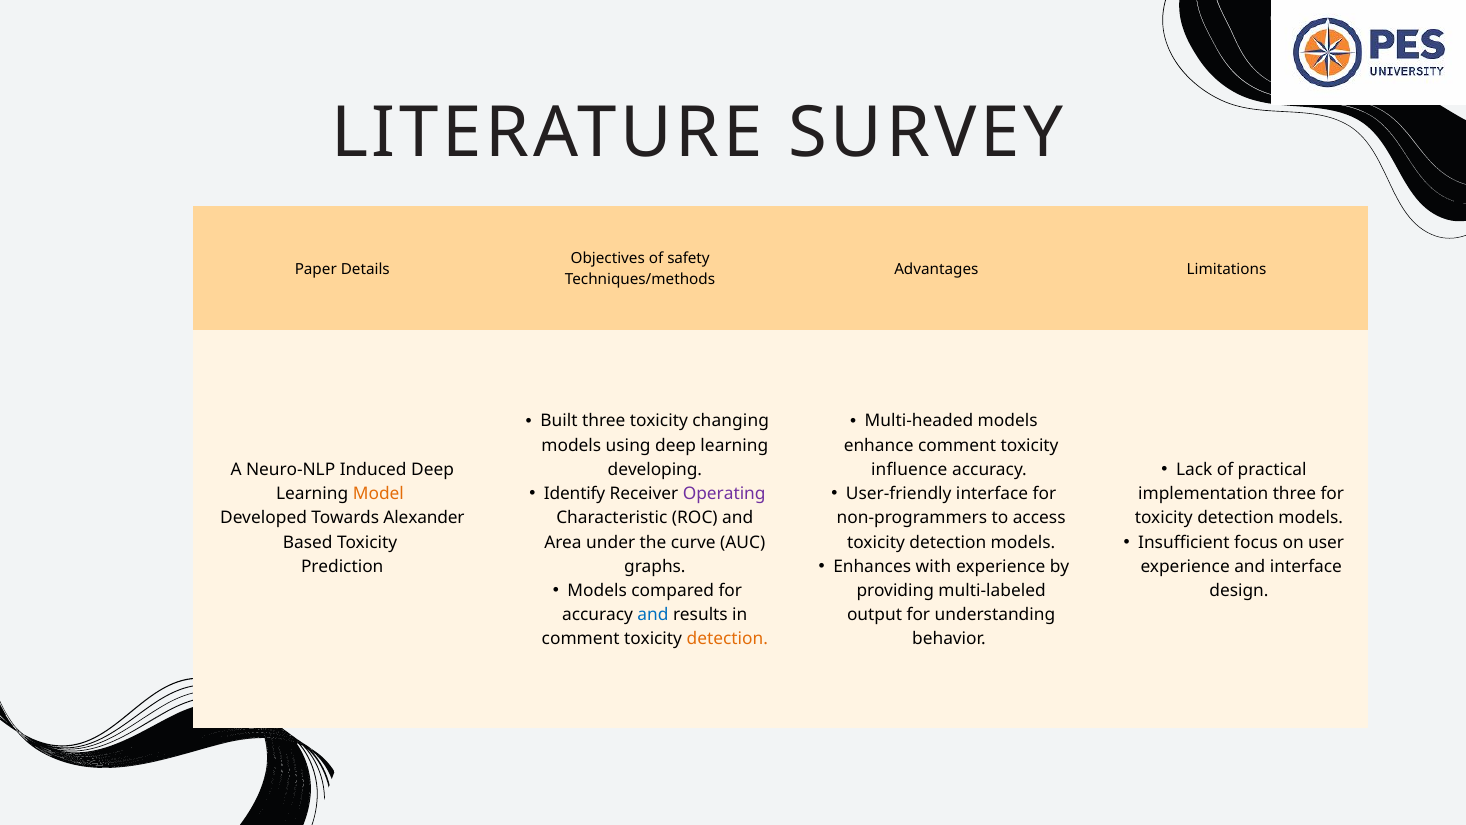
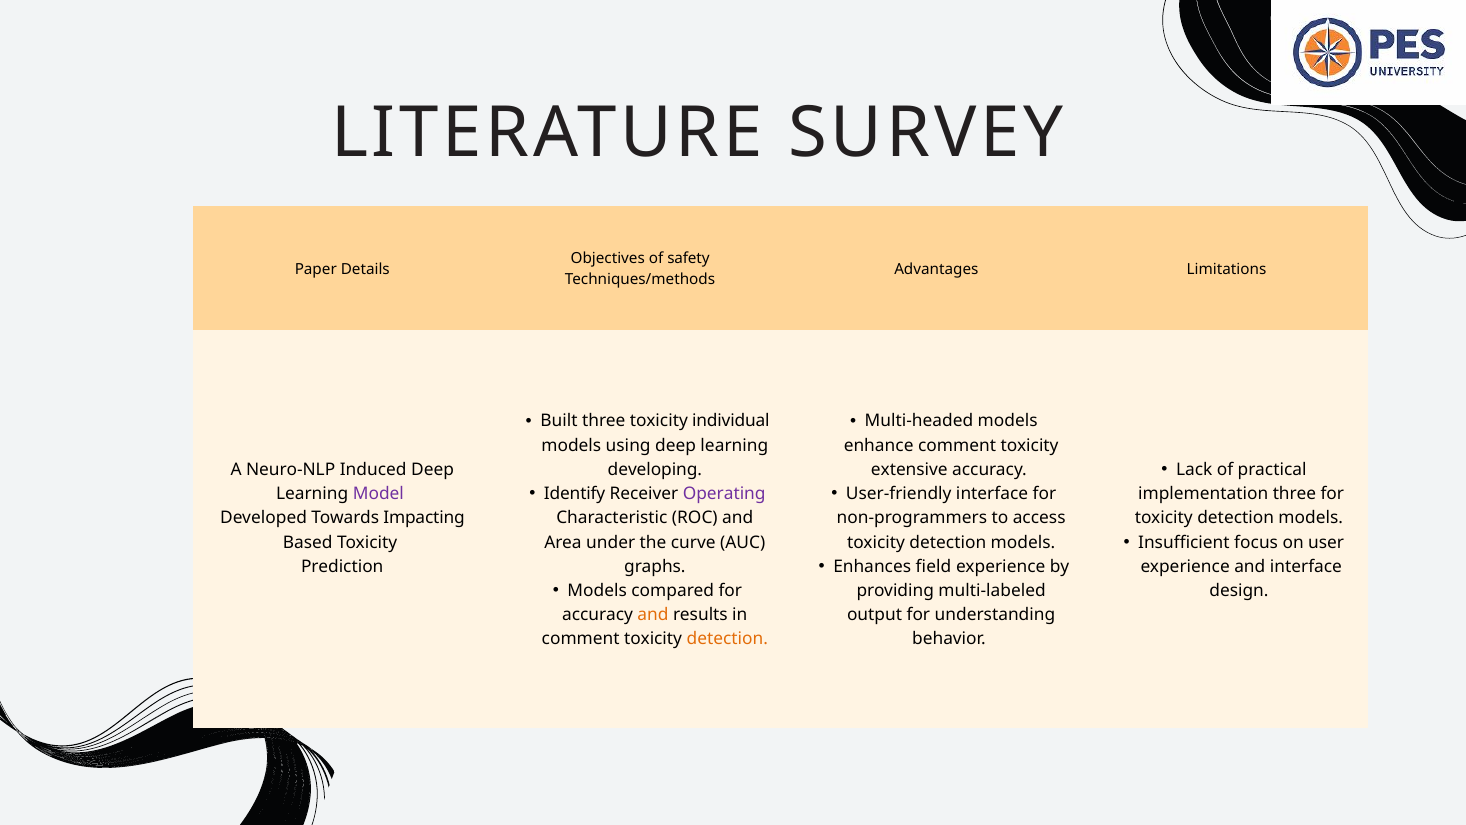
changing: changing -> individual
influence: influence -> extensive
Model colour: orange -> purple
Alexander: Alexander -> Impacting
with: with -> field
and at (653, 615) colour: blue -> orange
